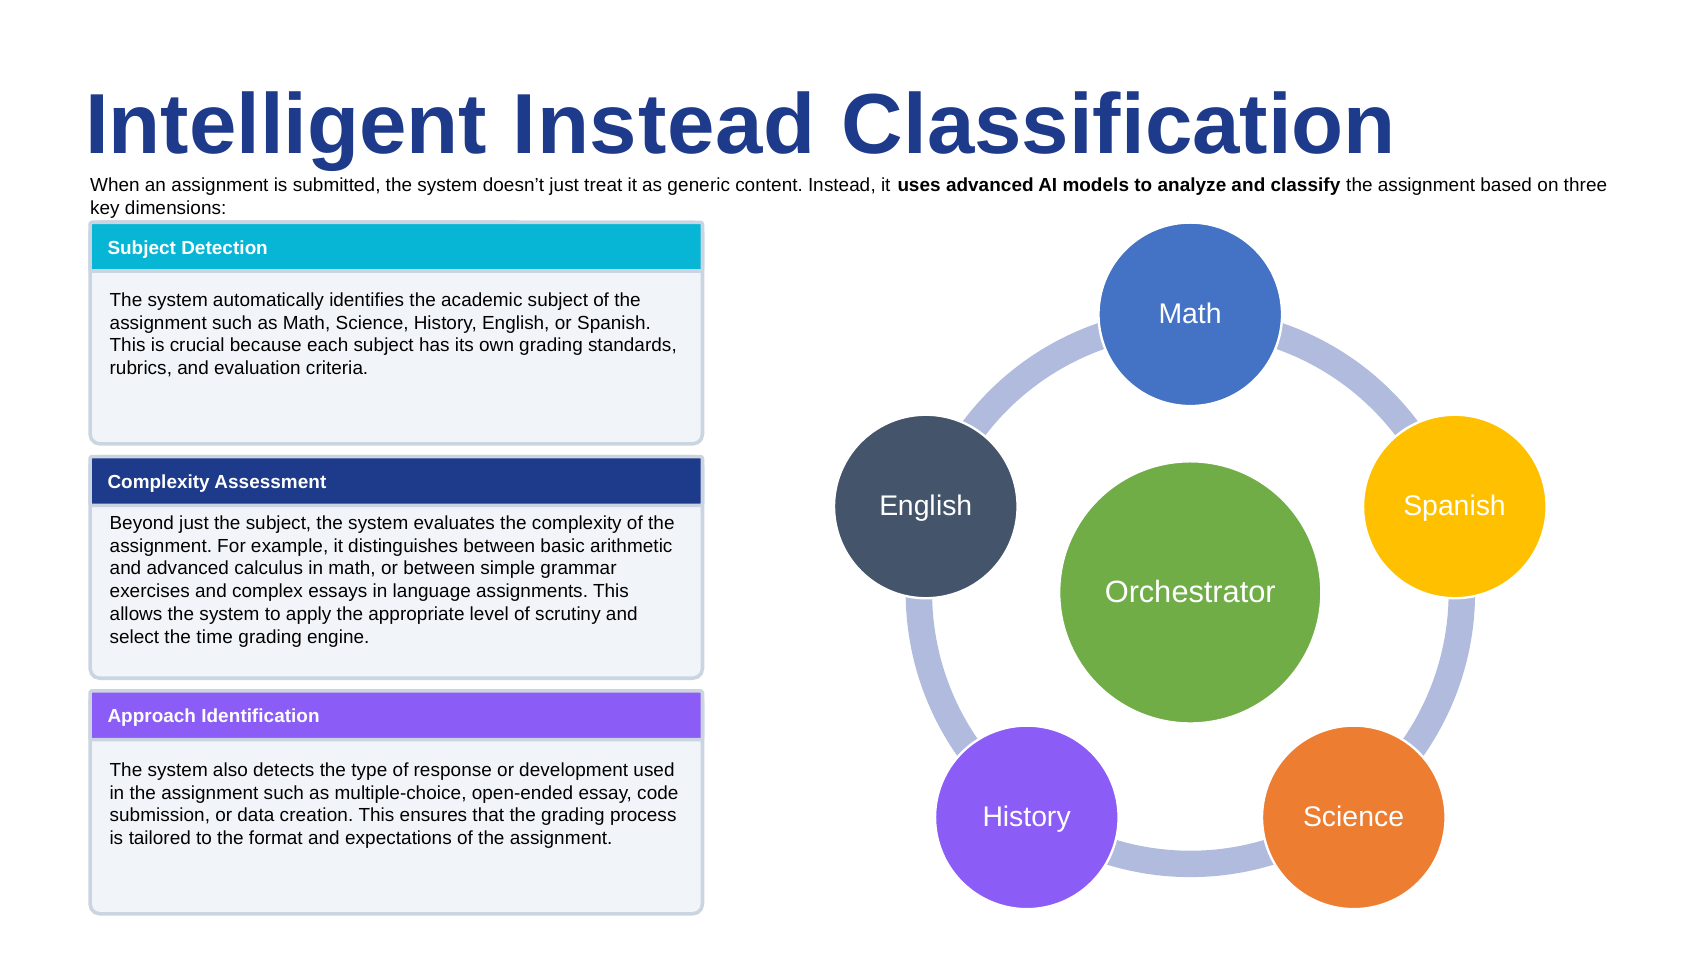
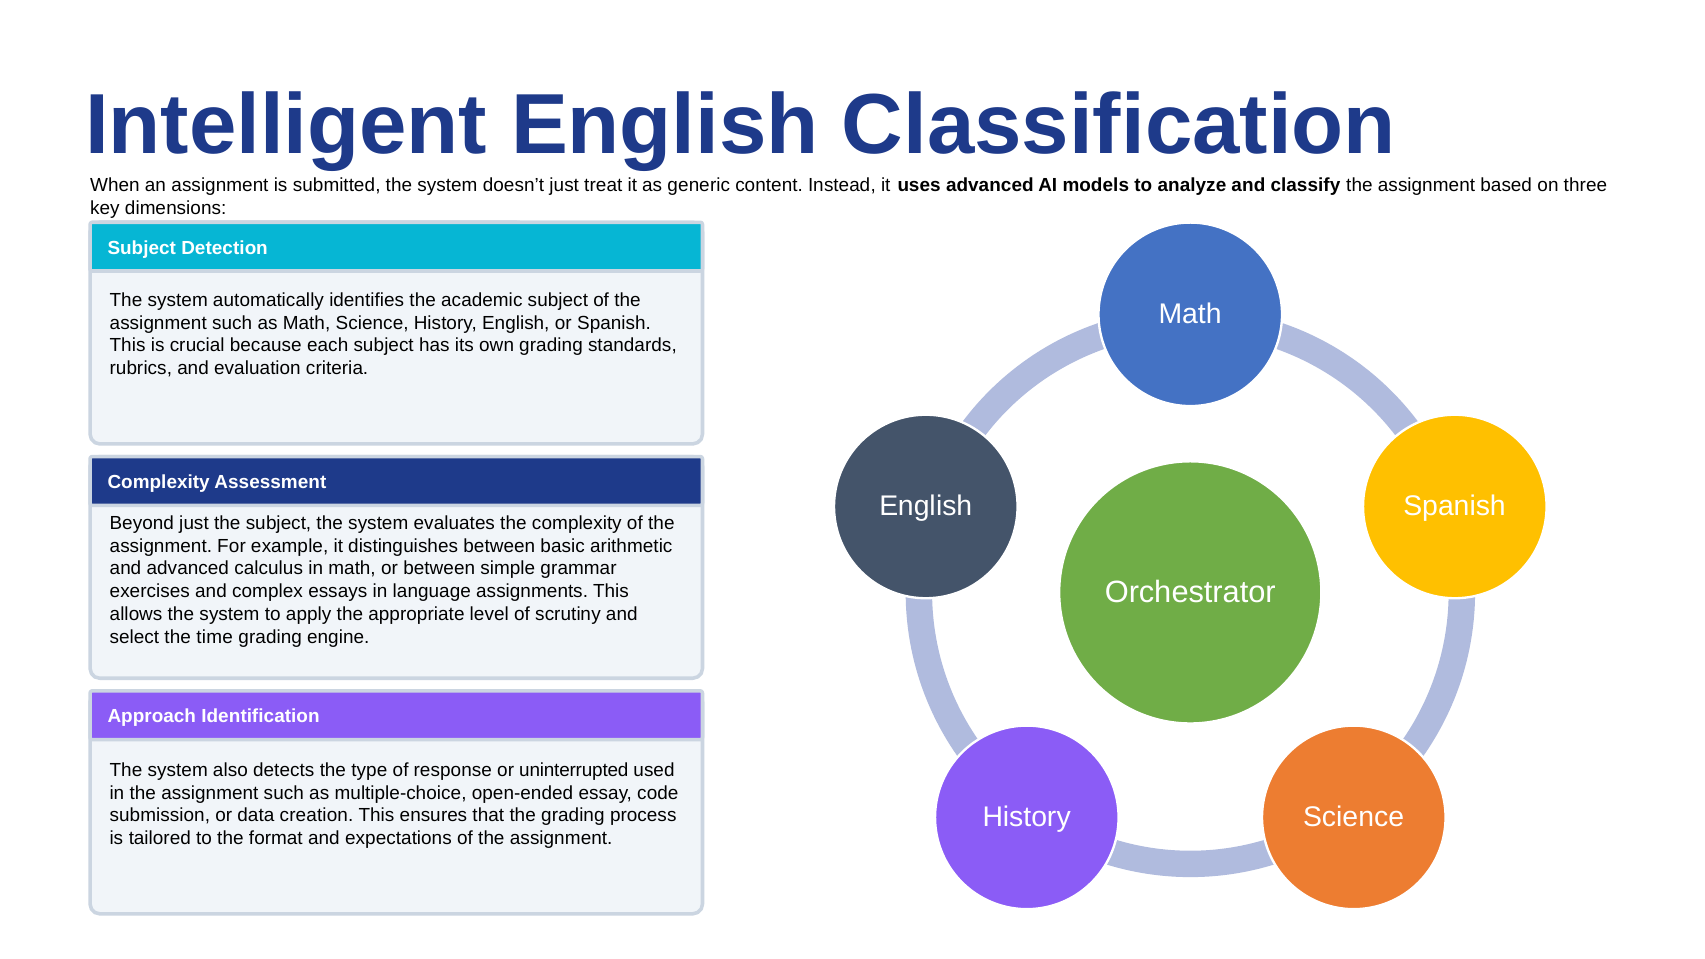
Intelligent Instead: Instead -> English
development: development -> uninterrupted
